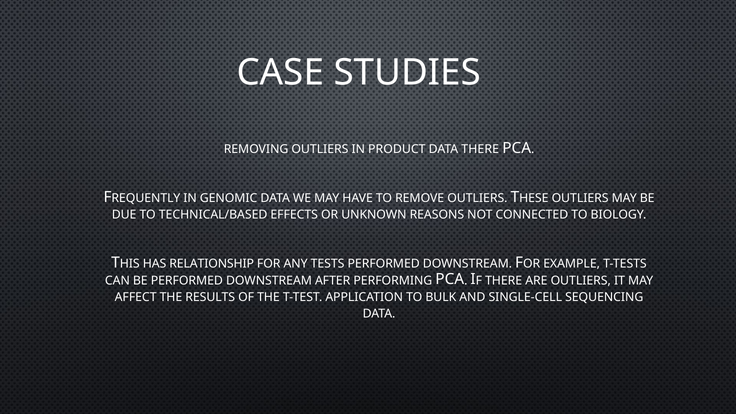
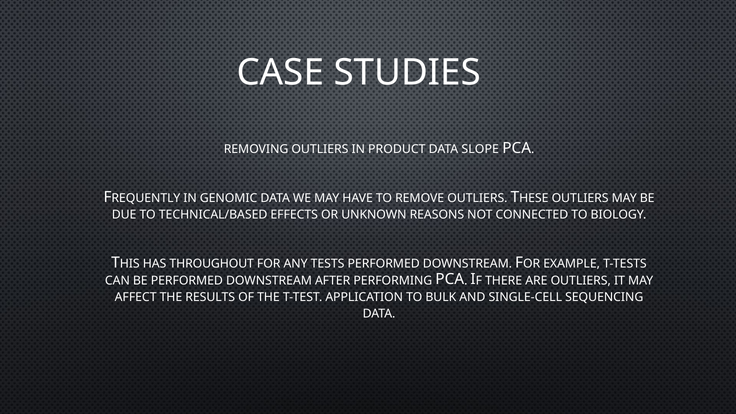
DATA THERE: THERE -> SLOPE
RELATIONSHIP: RELATIONSHIP -> THROUGHOUT
